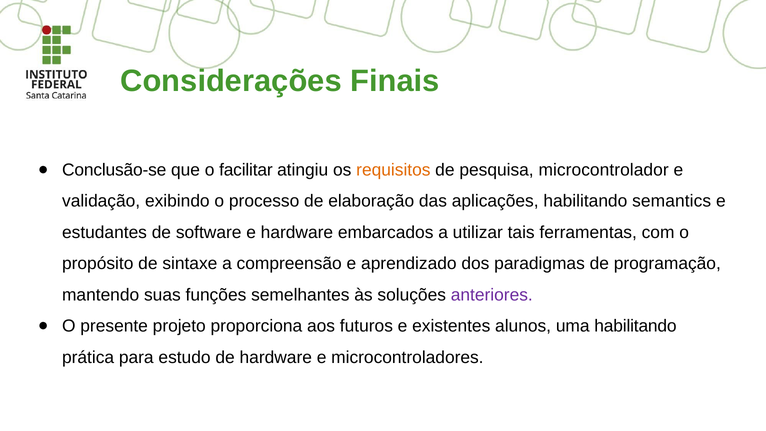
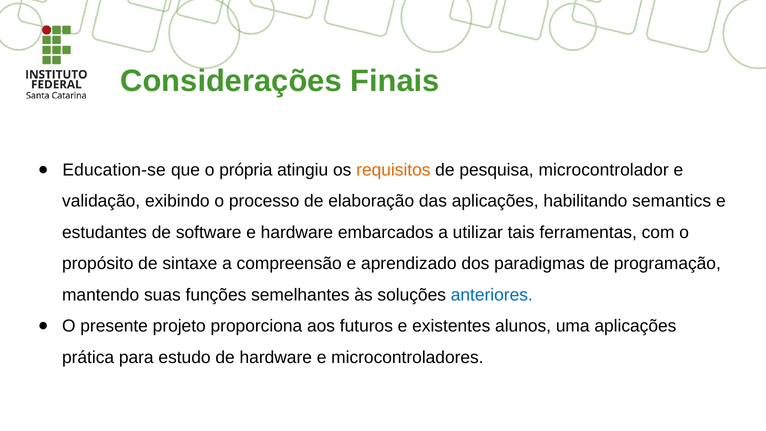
Conclusão-se: Conclusão-se -> Education-se
facilitar: facilitar -> própria
anteriores colour: purple -> blue
uma habilitando: habilitando -> aplicações
